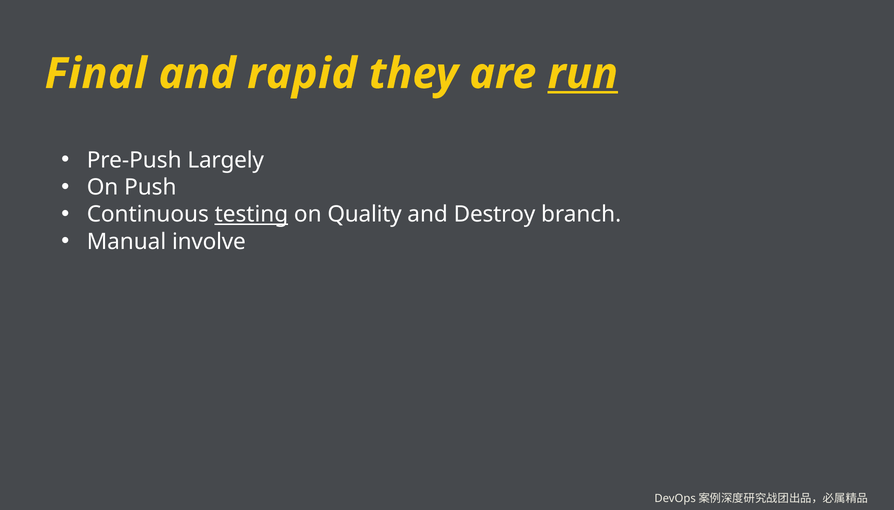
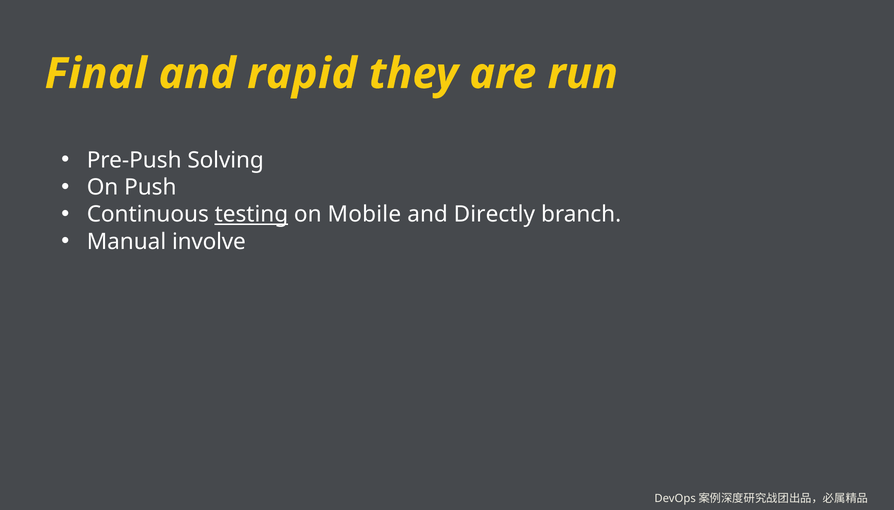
run underline: present -> none
Largely: Largely -> Solving
Quality: Quality -> Mobile
Destroy: Destroy -> Directly
